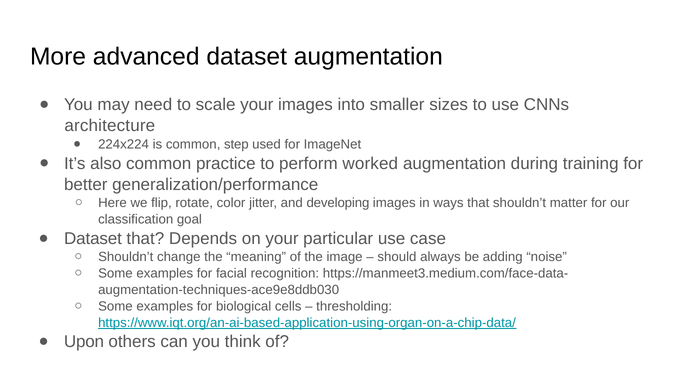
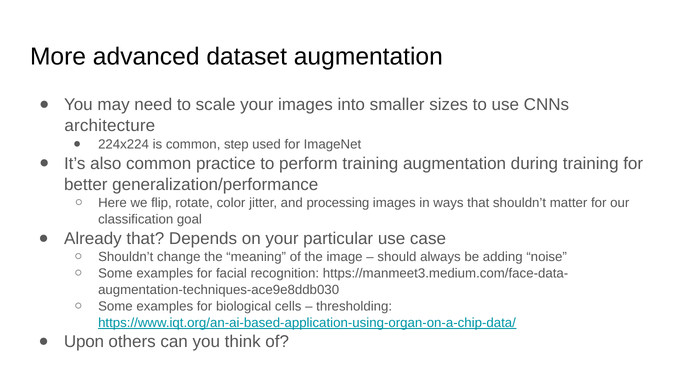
perform worked: worked -> training
developing: developing -> processing
Dataset at (93, 239): Dataset -> Already
